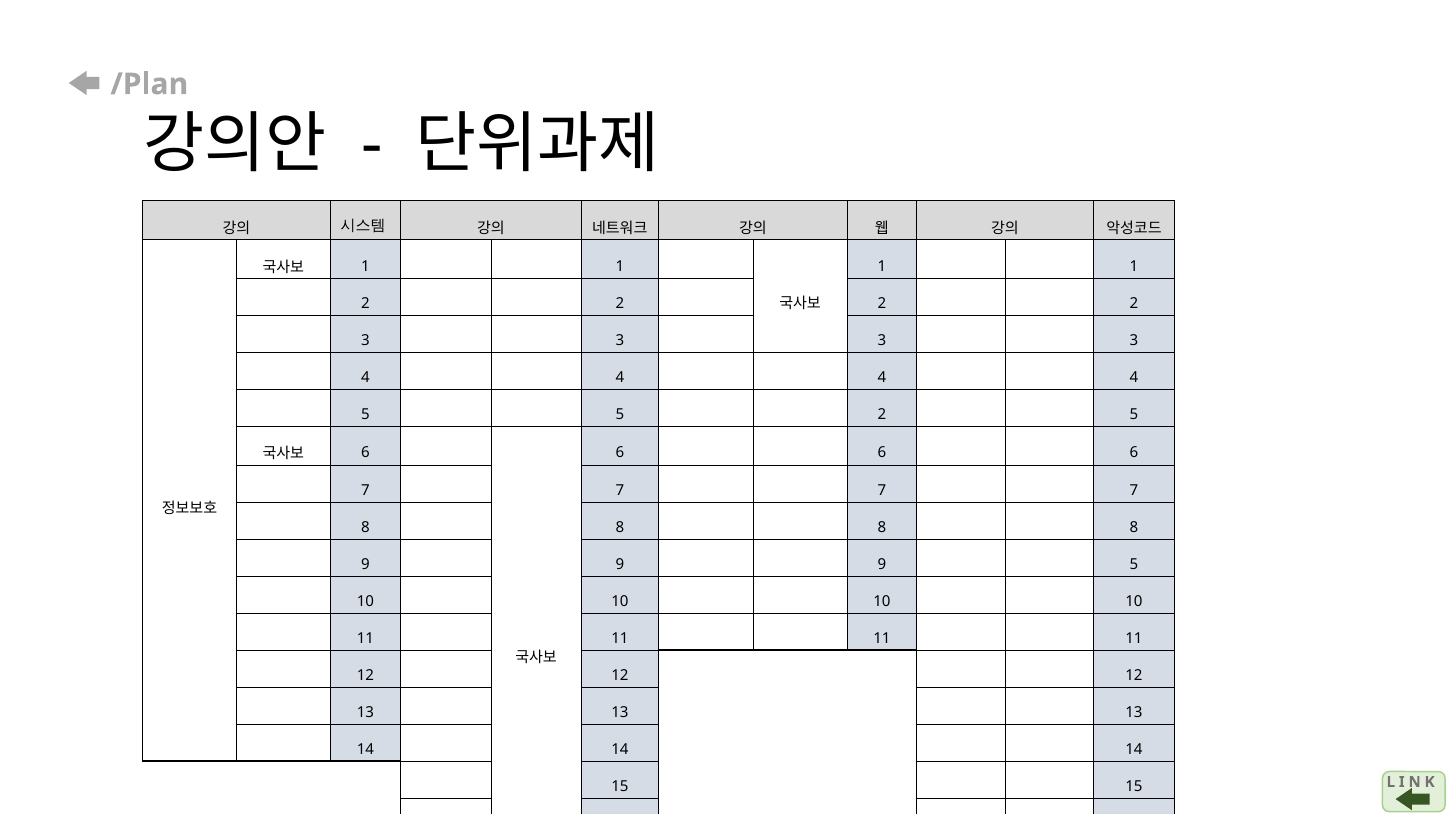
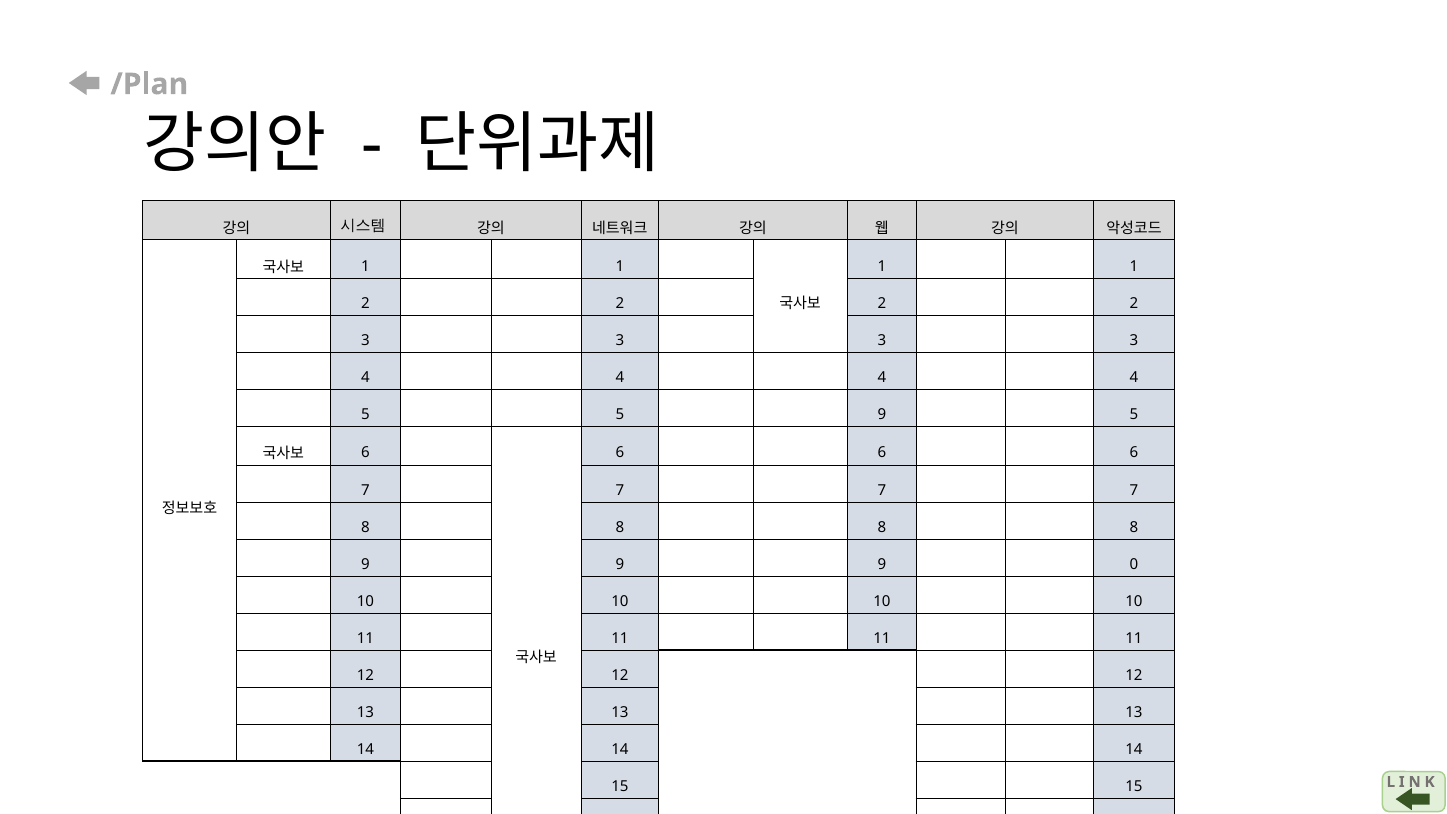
5 2: 2 -> 9
9 5: 5 -> 0
